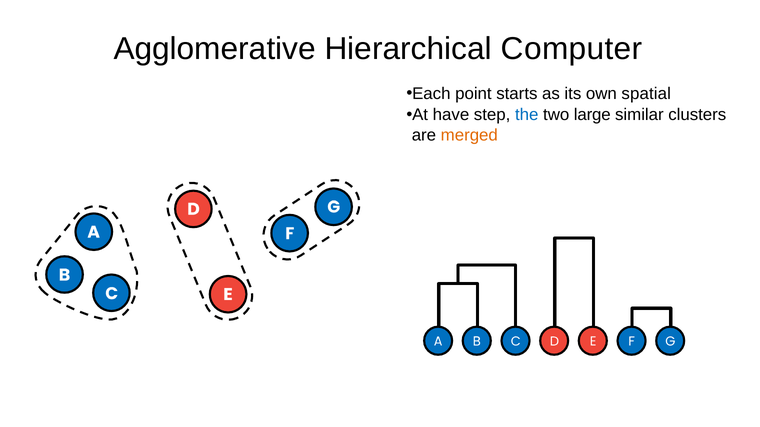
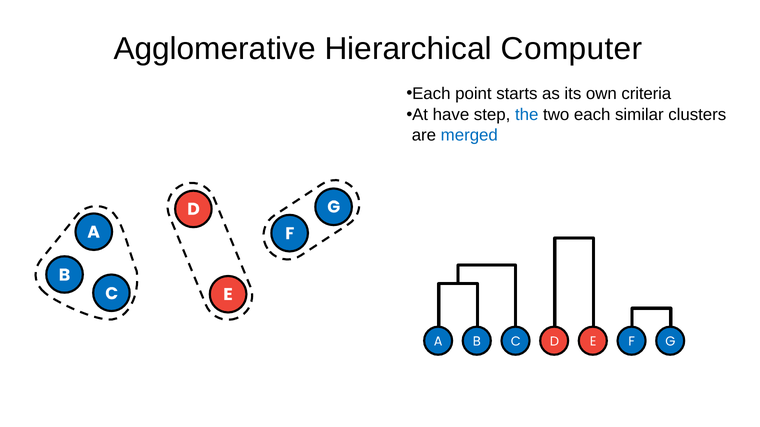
spatial: spatial -> criteria
two large: large -> each
merged colour: orange -> blue
